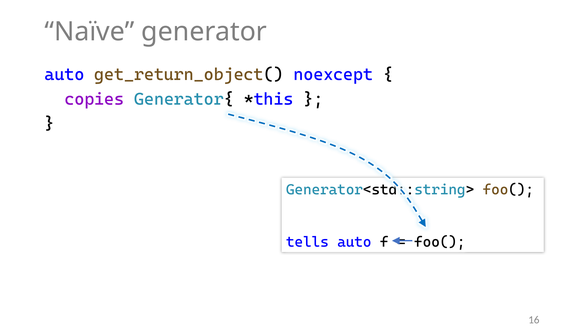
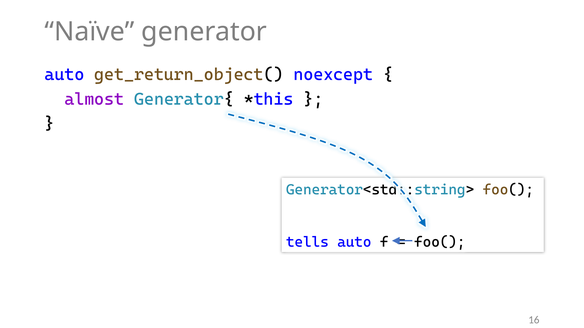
copies: copies -> almost
